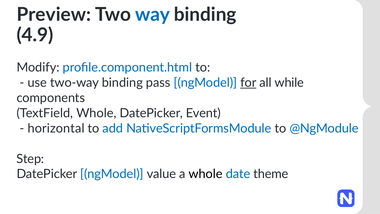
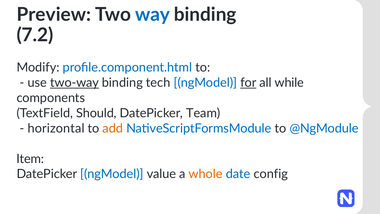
4.9: 4.9 -> 7.2
two-way underline: none -> present
pass: pass -> tech
TextField Whole: Whole -> Should
Event: Event -> Team
add colour: blue -> orange
Step: Step -> Item
whole at (206, 174) colour: black -> orange
theme: theme -> config
